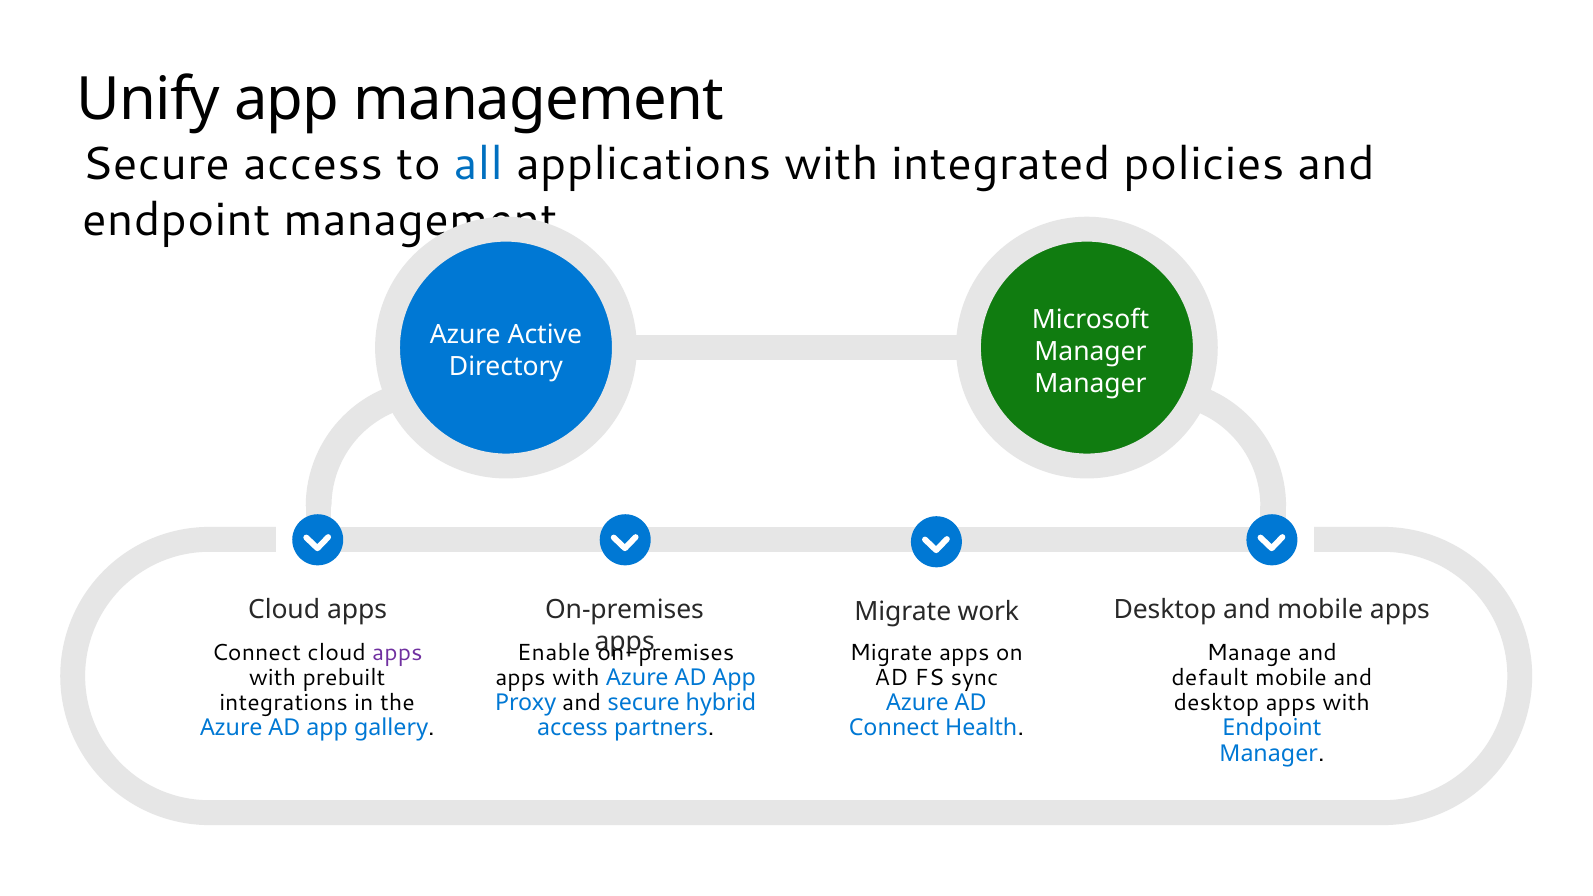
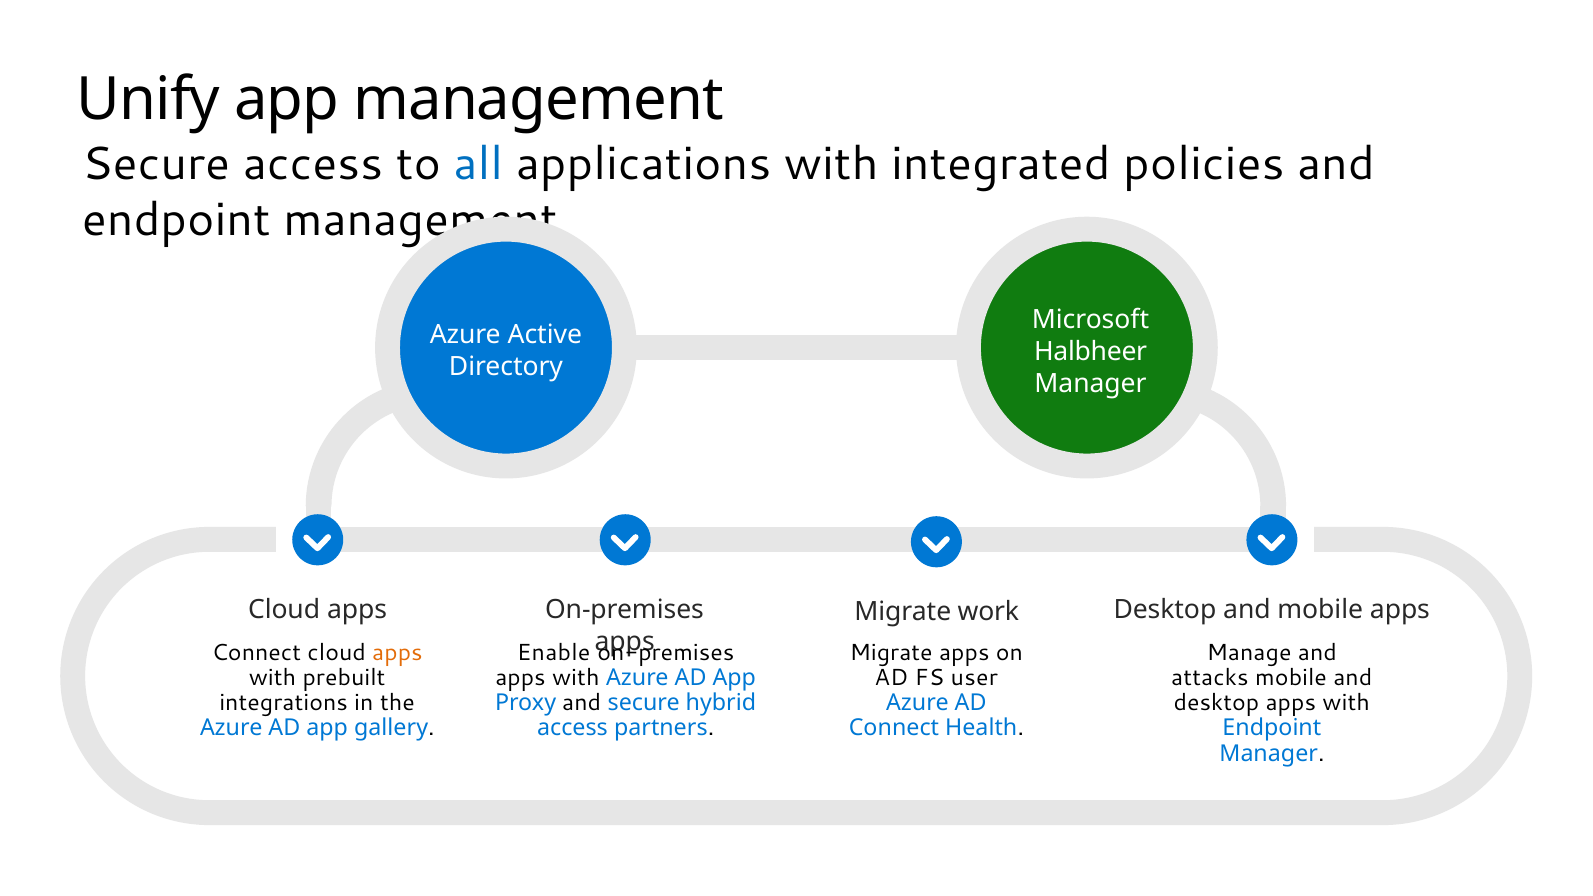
Manager at (1091, 352): Manager -> Halbheer
apps at (397, 653) colour: purple -> orange
sync: sync -> user
default: default -> attacks
